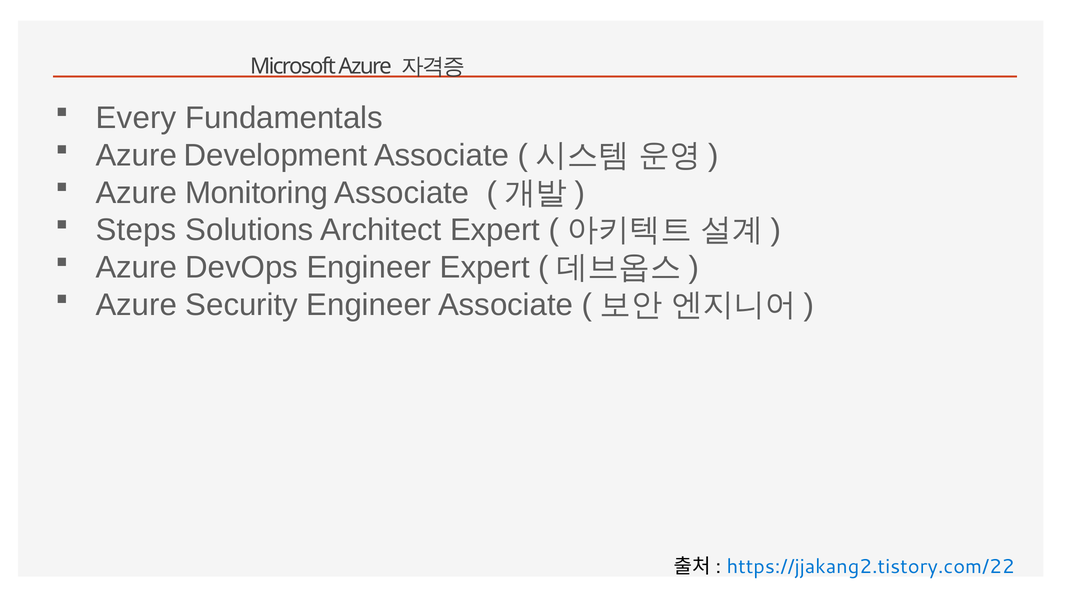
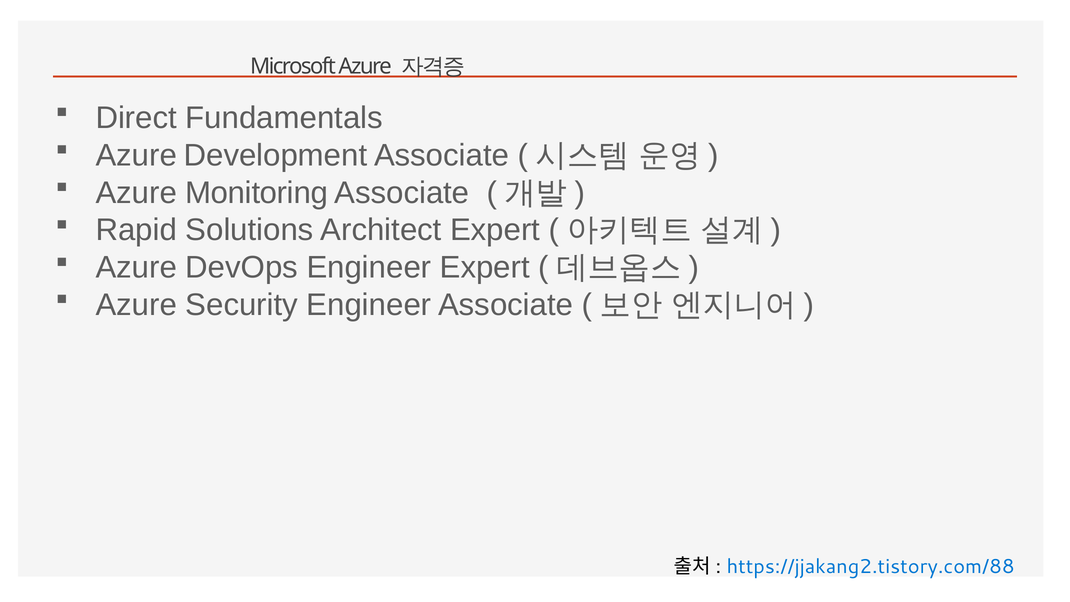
Every: Every -> Direct
Steps: Steps -> Rapid
https://jjakang2.tistory.com/22: https://jjakang2.tistory.com/22 -> https://jjakang2.tistory.com/88
